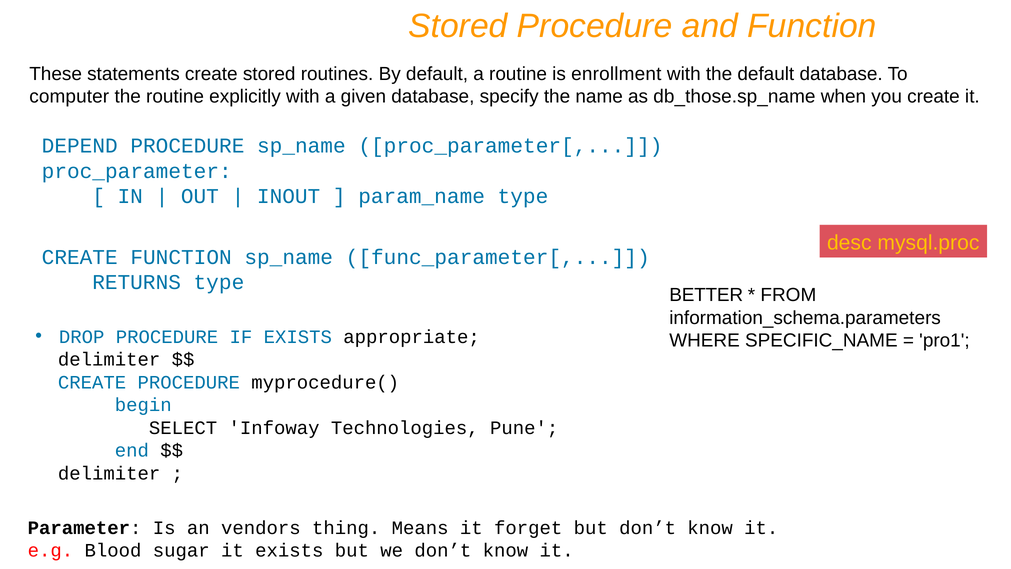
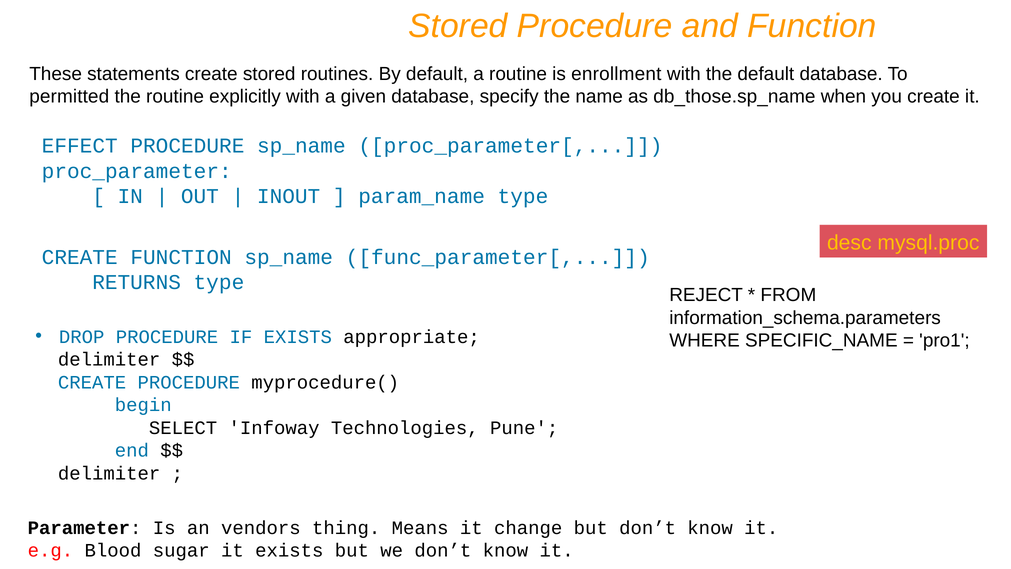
computer: computer -> permitted
DEPEND: DEPEND -> EFFECT
BETTER: BETTER -> REJECT
forget: forget -> change
